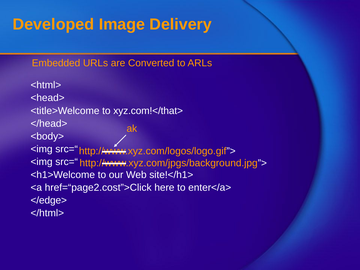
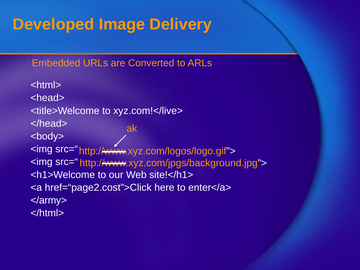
xyz.com!</that>: xyz.com!</that> -> xyz.com!</live>
</edge>: </edge> -> </army>
